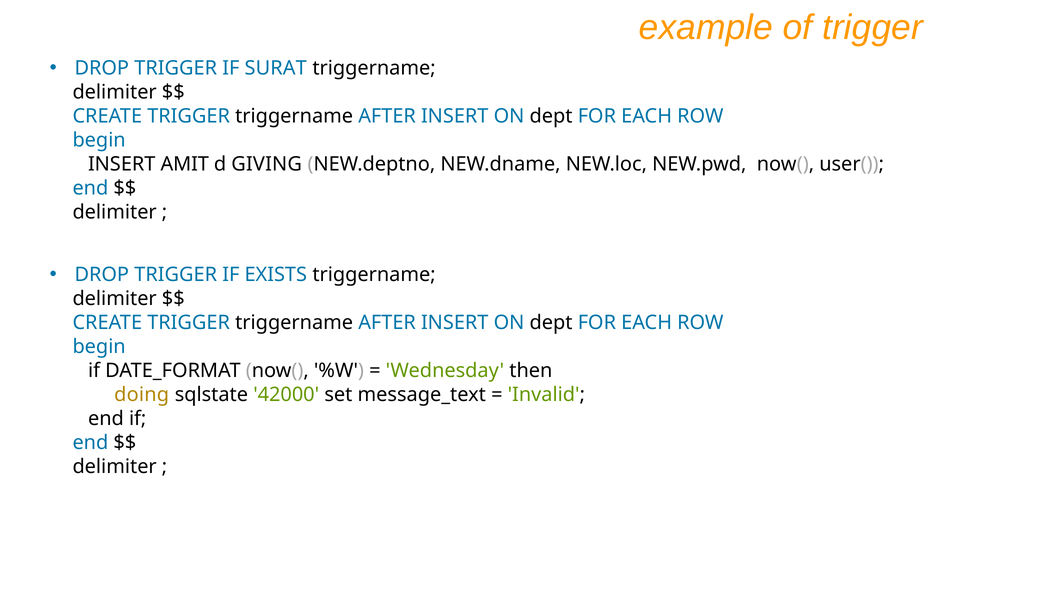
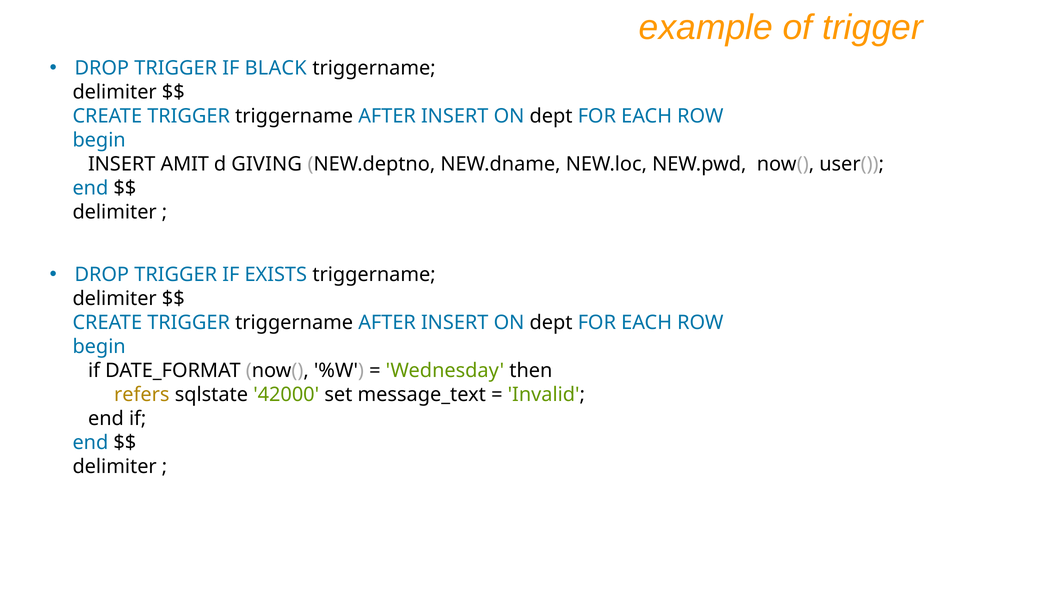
SURAT: SURAT -> BLACK
doing: doing -> refers
